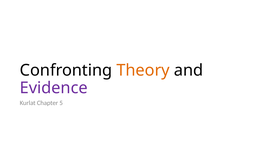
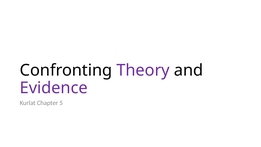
Theory colour: orange -> purple
